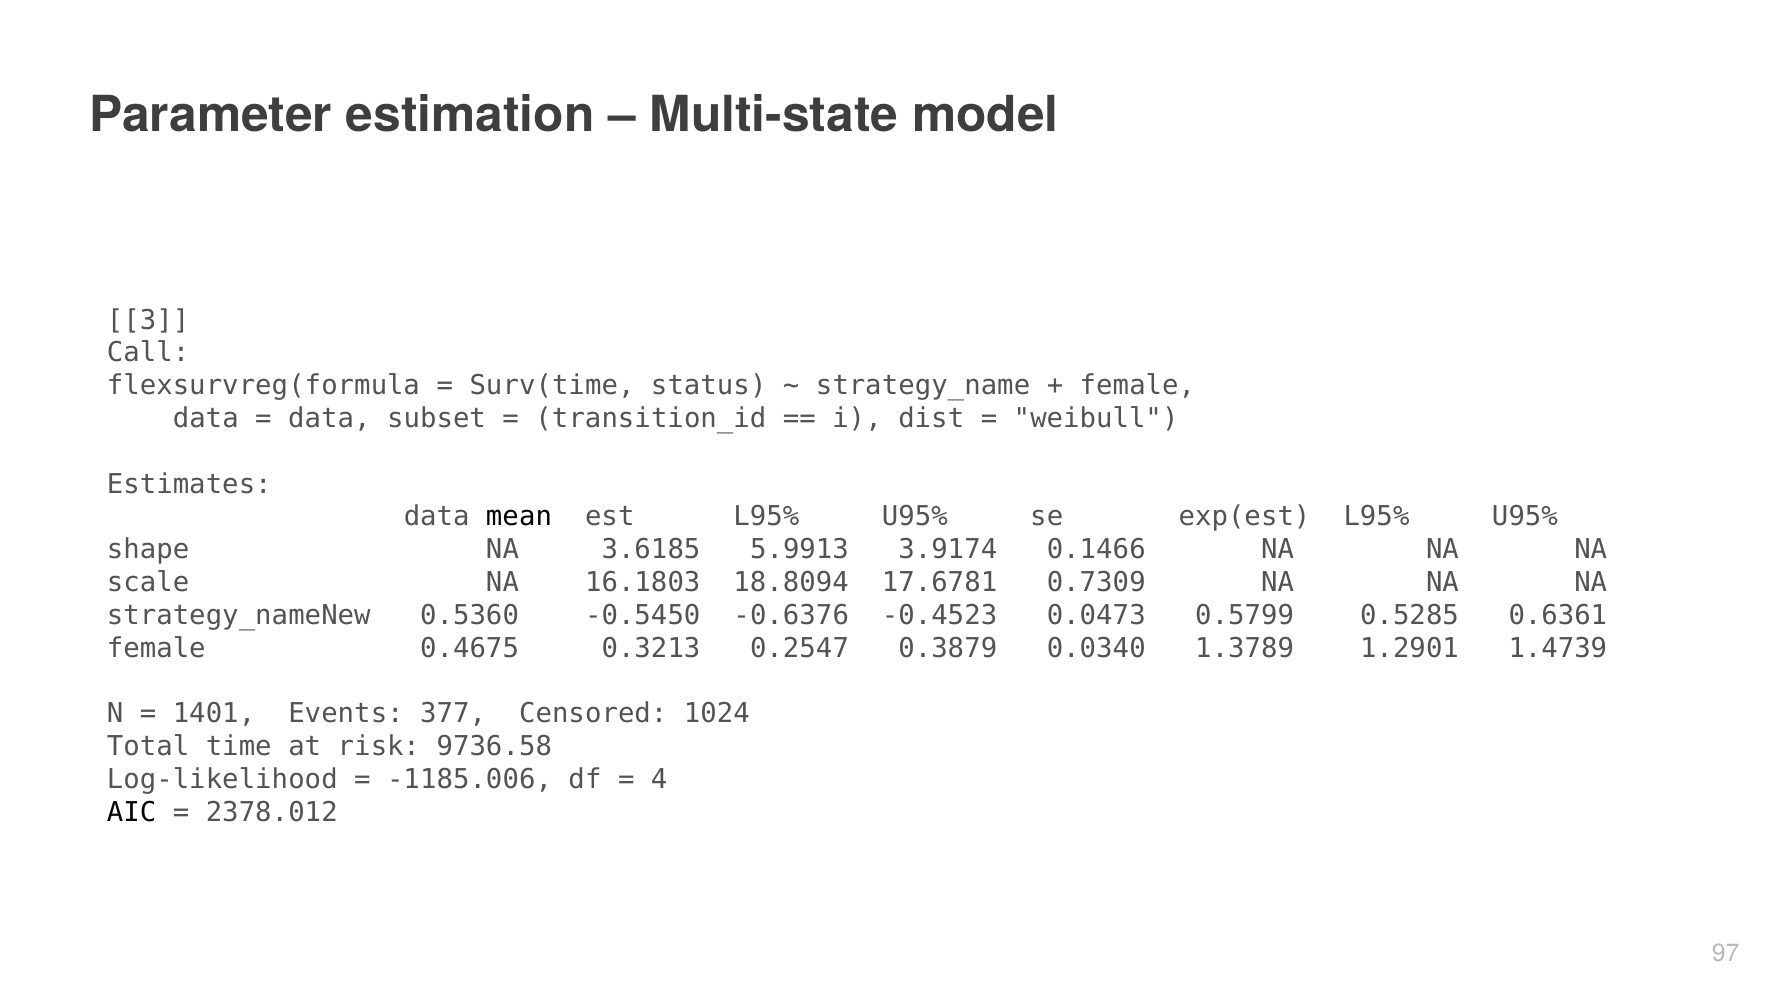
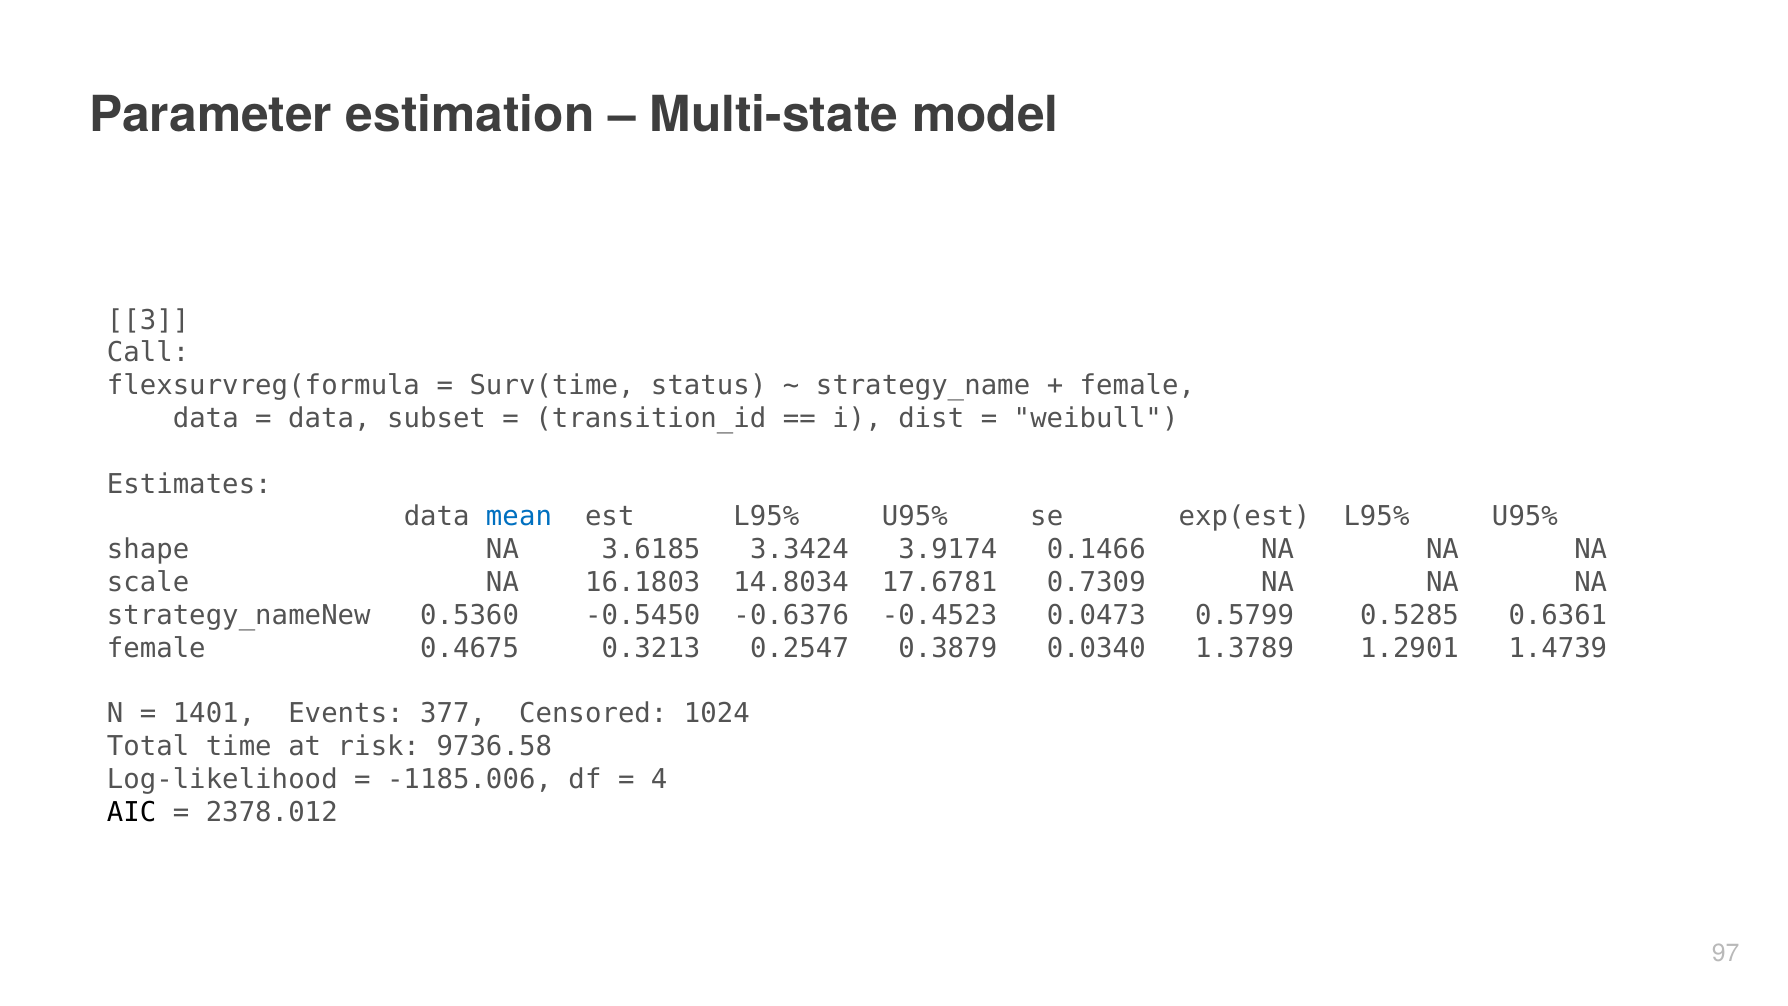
mean colour: black -> blue
5.9913: 5.9913 -> 3.3424
18.8094: 18.8094 -> 14.8034
